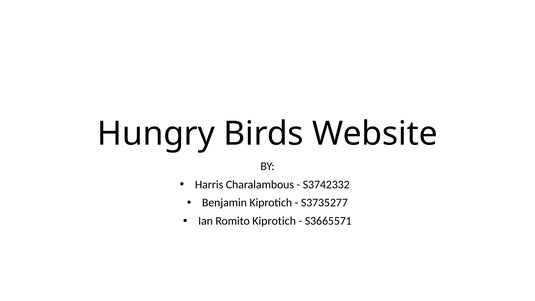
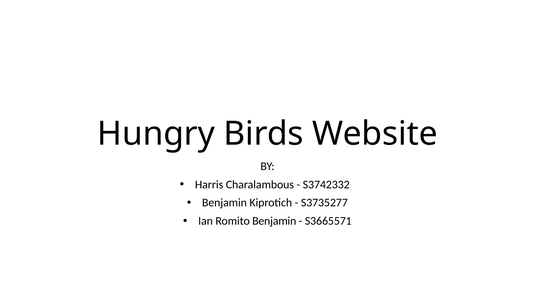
Romito Kiprotich: Kiprotich -> Benjamin
